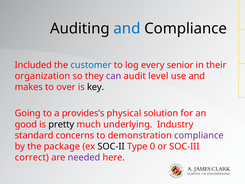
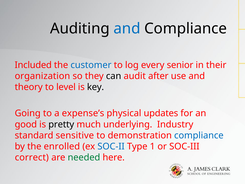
can colour: purple -> black
level: level -> after
makes: makes -> theory
over: over -> level
provides’s: provides’s -> expense’s
solution: solution -> updates
concerns: concerns -> sensitive
compliance at (199, 135) colour: purple -> blue
package: package -> enrolled
SOC-II colour: black -> blue
0: 0 -> 1
needed colour: purple -> green
